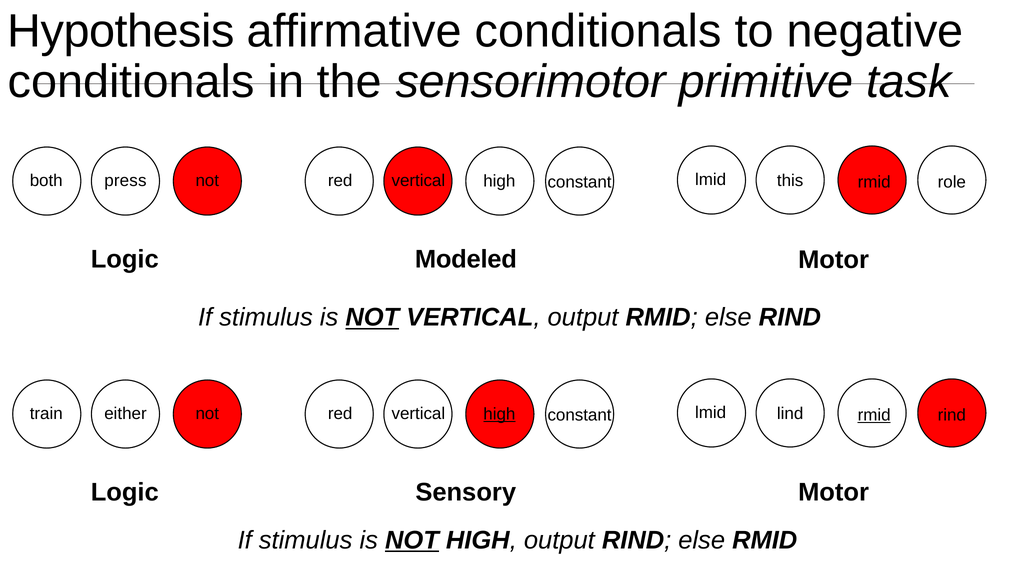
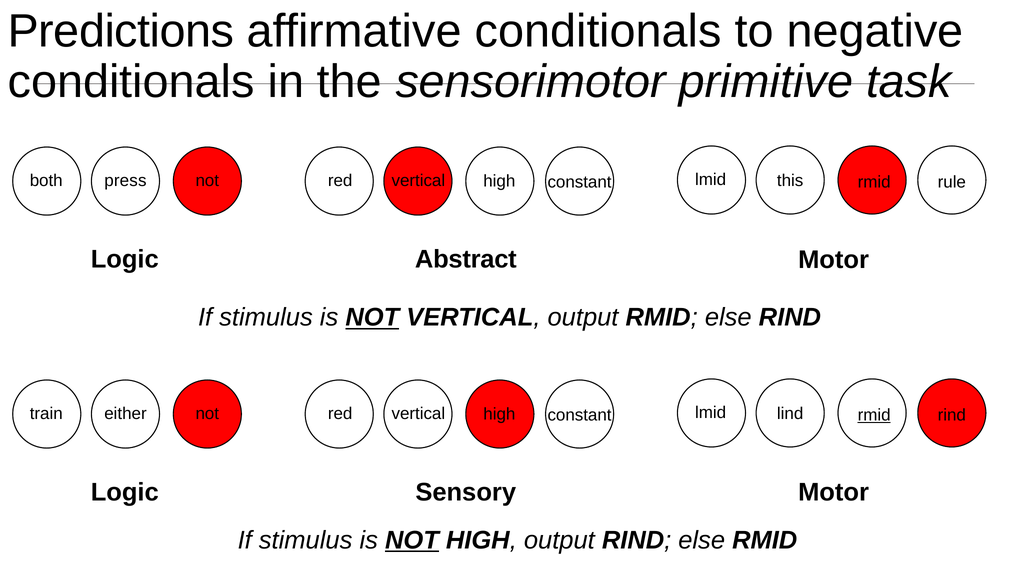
Hypothesis: Hypothesis -> Predictions
role: role -> rule
Modeled: Modeled -> Abstract
high at (499, 414) underline: present -> none
